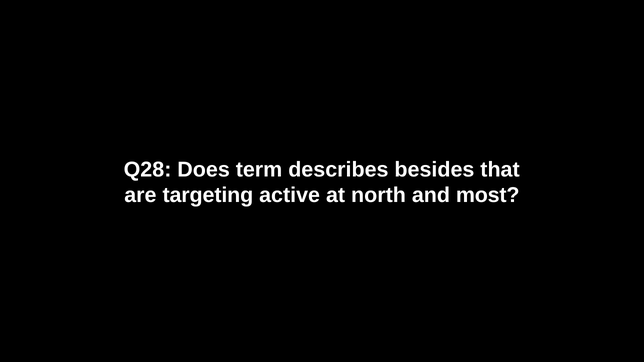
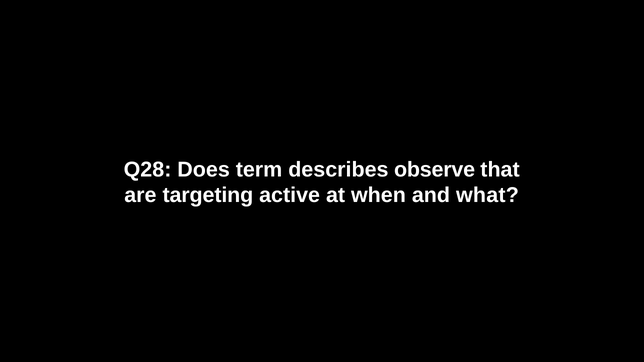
besides: besides -> observe
north: north -> when
most: most -> what
